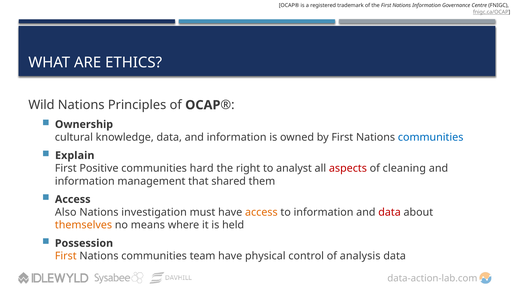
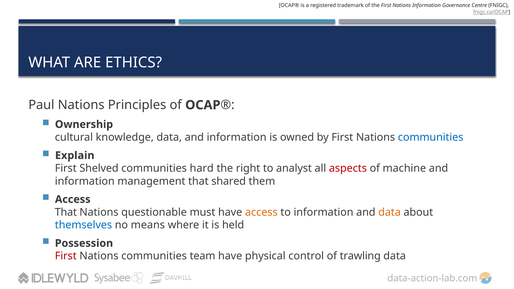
Wild: Wild -> Paul
Positive: Positive -> Shelved
cleaning: cleaning -> machine
Also at (66, 212): Also -> That
investigation: investigation -> questionable
data at (390, 212) colour: red -> orange
themselves colour: orange -> blue
First at (66, 256) colour: orange -> red
analysis: analysis -> trawling
